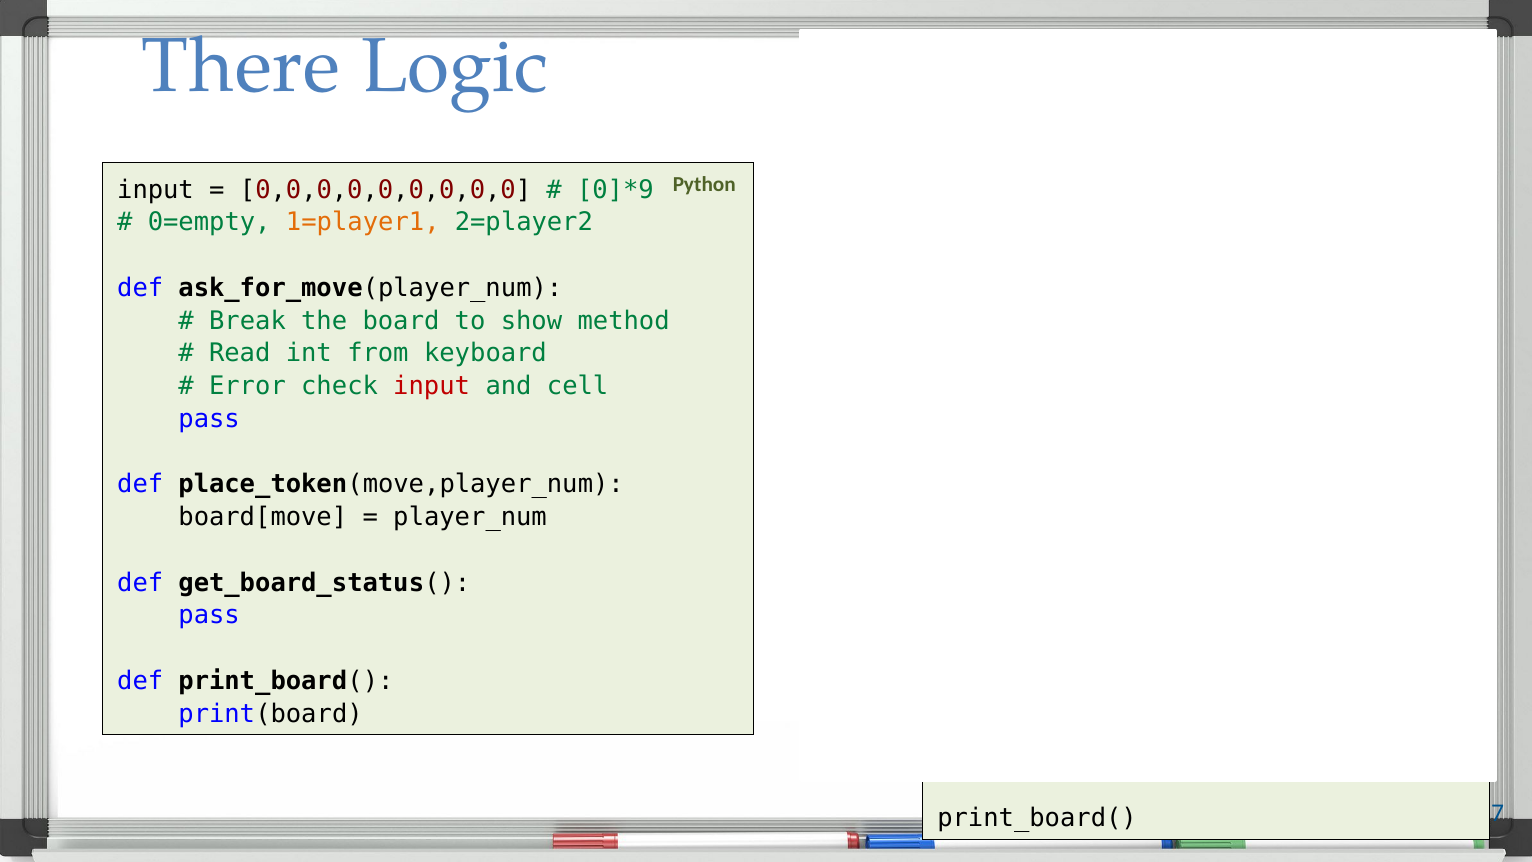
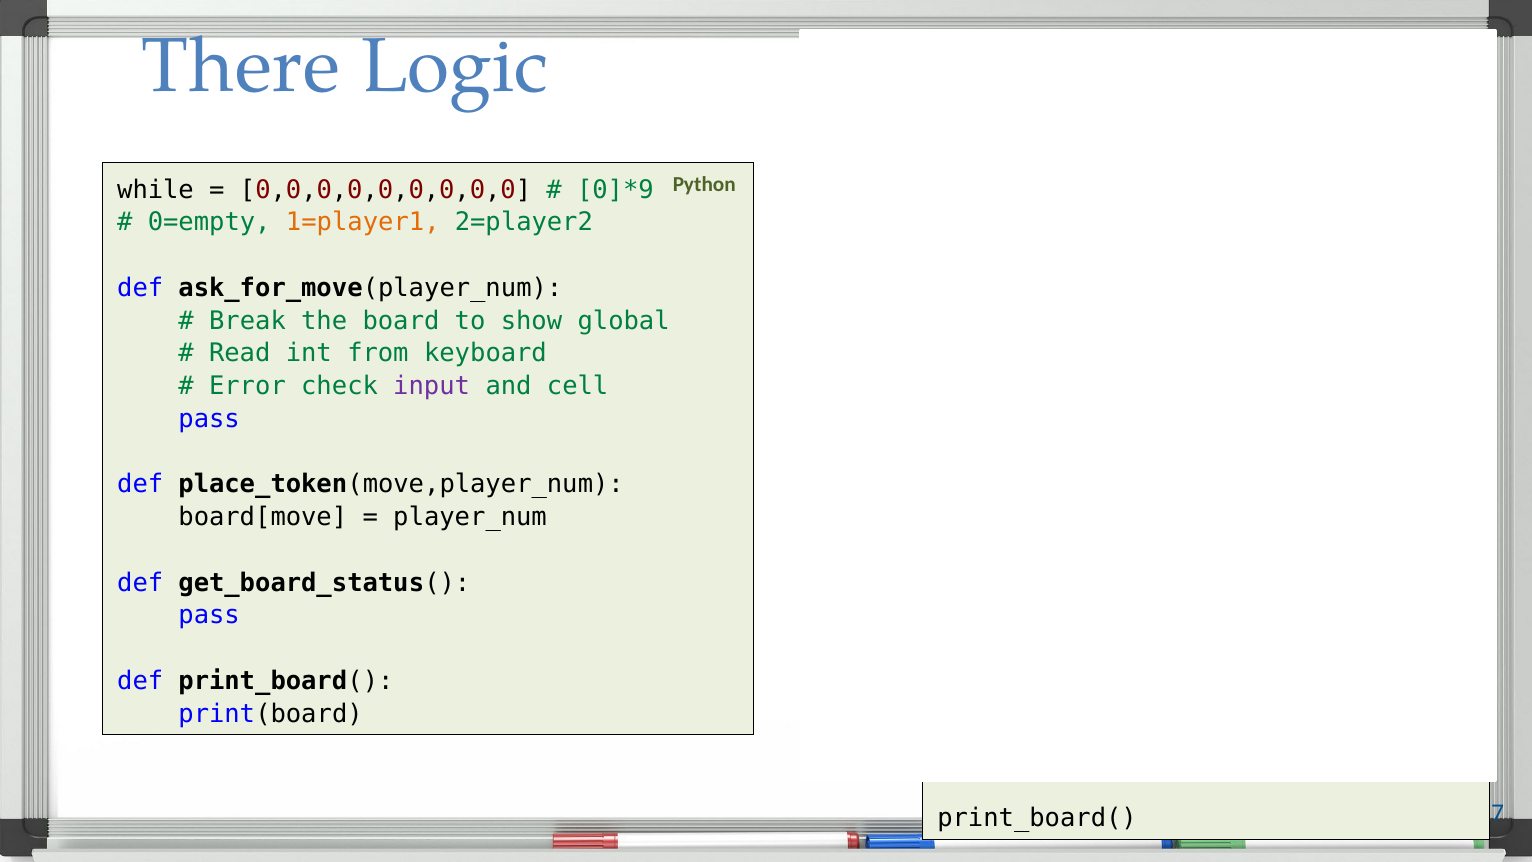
input at (156, 190): input -> while
method: method -> global
input at (432, 386) colour: red -> purple
